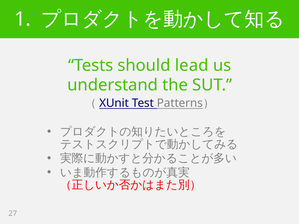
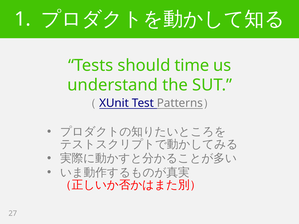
lead: lead -> time
